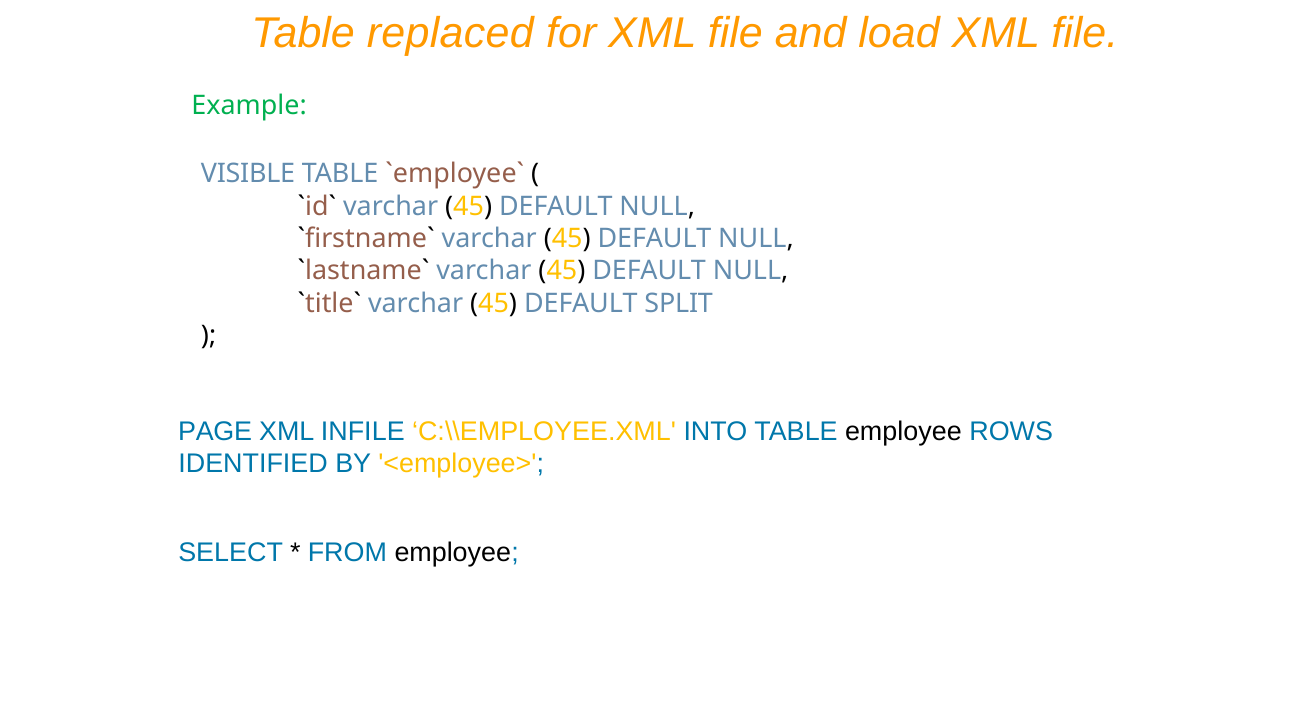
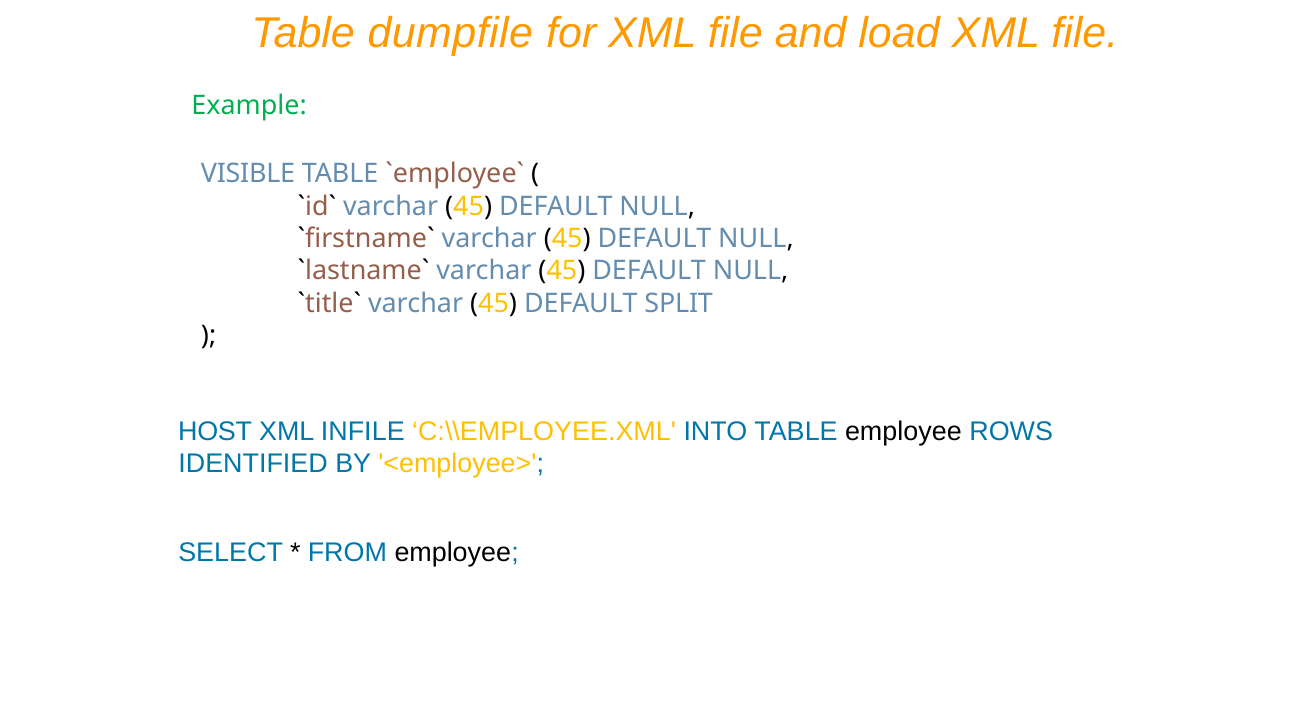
replaced: replaced -> dumpfile
PAGE: PAGE -> HOST
